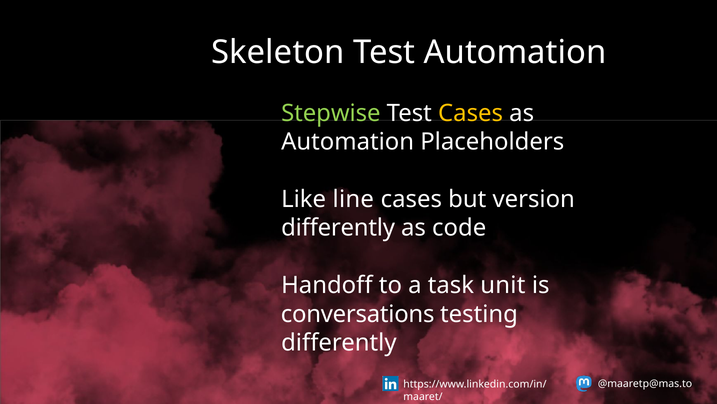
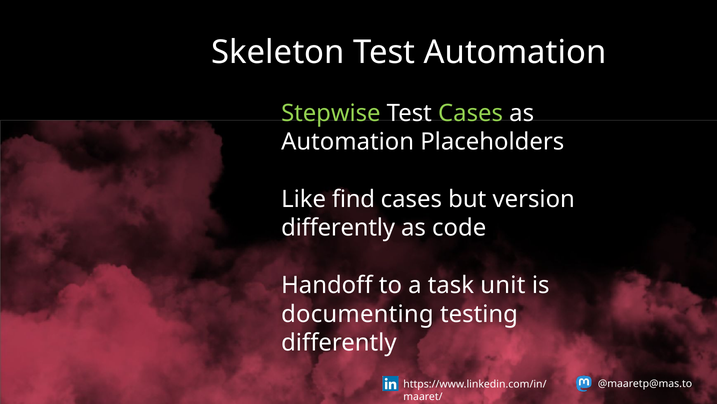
Cases at (471, 113) colour: yellow -> light green
line: line -> find
conversations: conversations -> documenting
